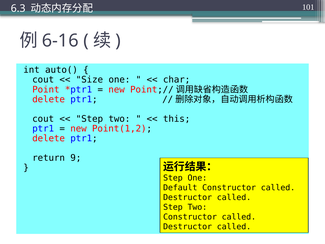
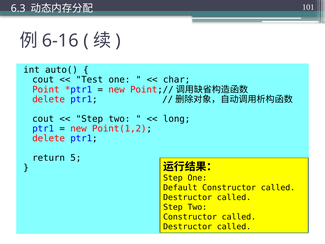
Size: Size -> Test
this: this -> long
9: 9 -> 5
